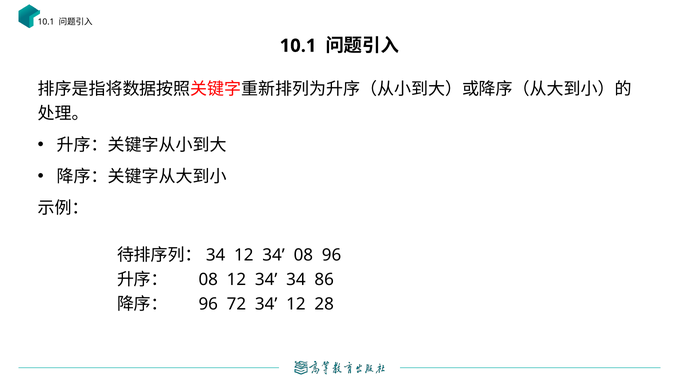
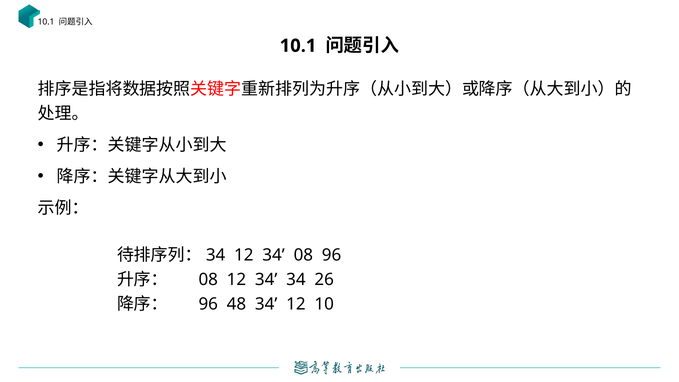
86: 86 -> 26
72: 72 -> 48
28: 28 -> 10
